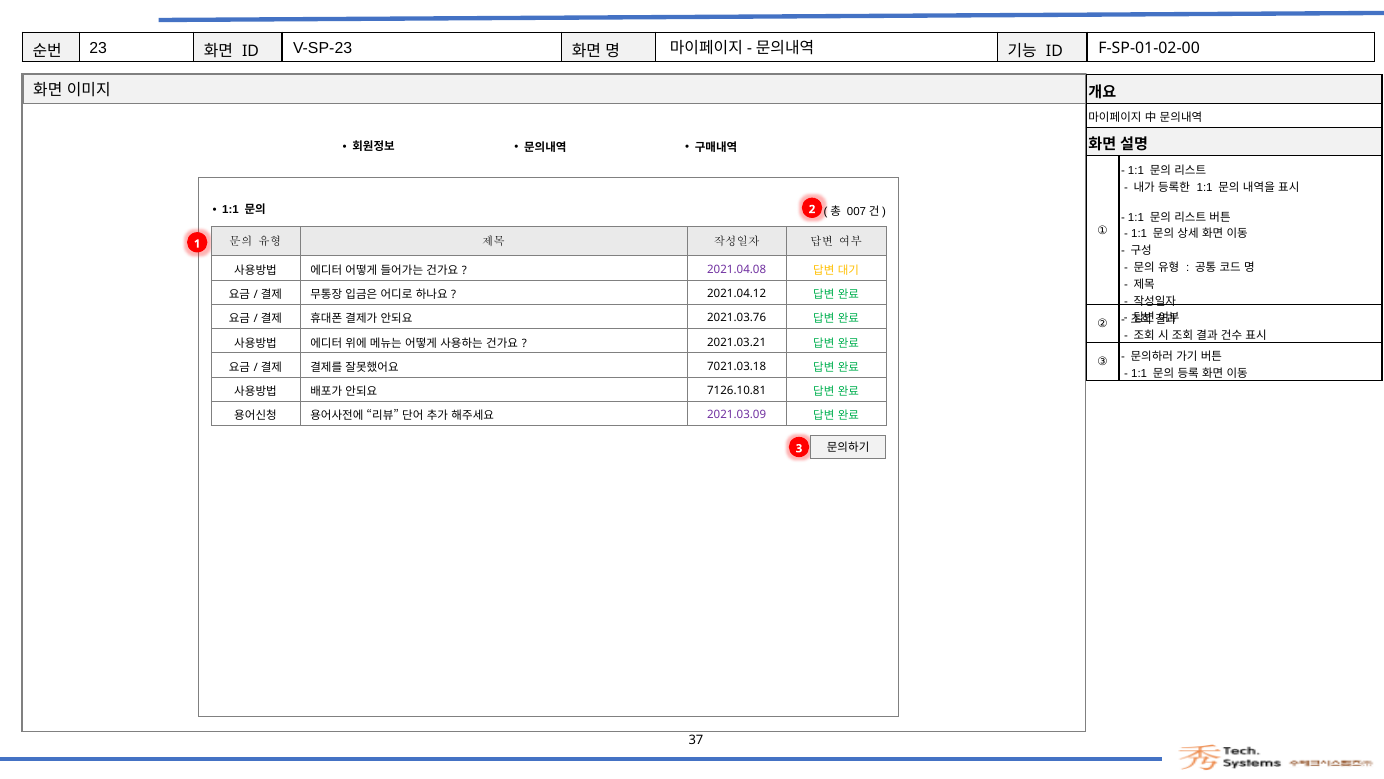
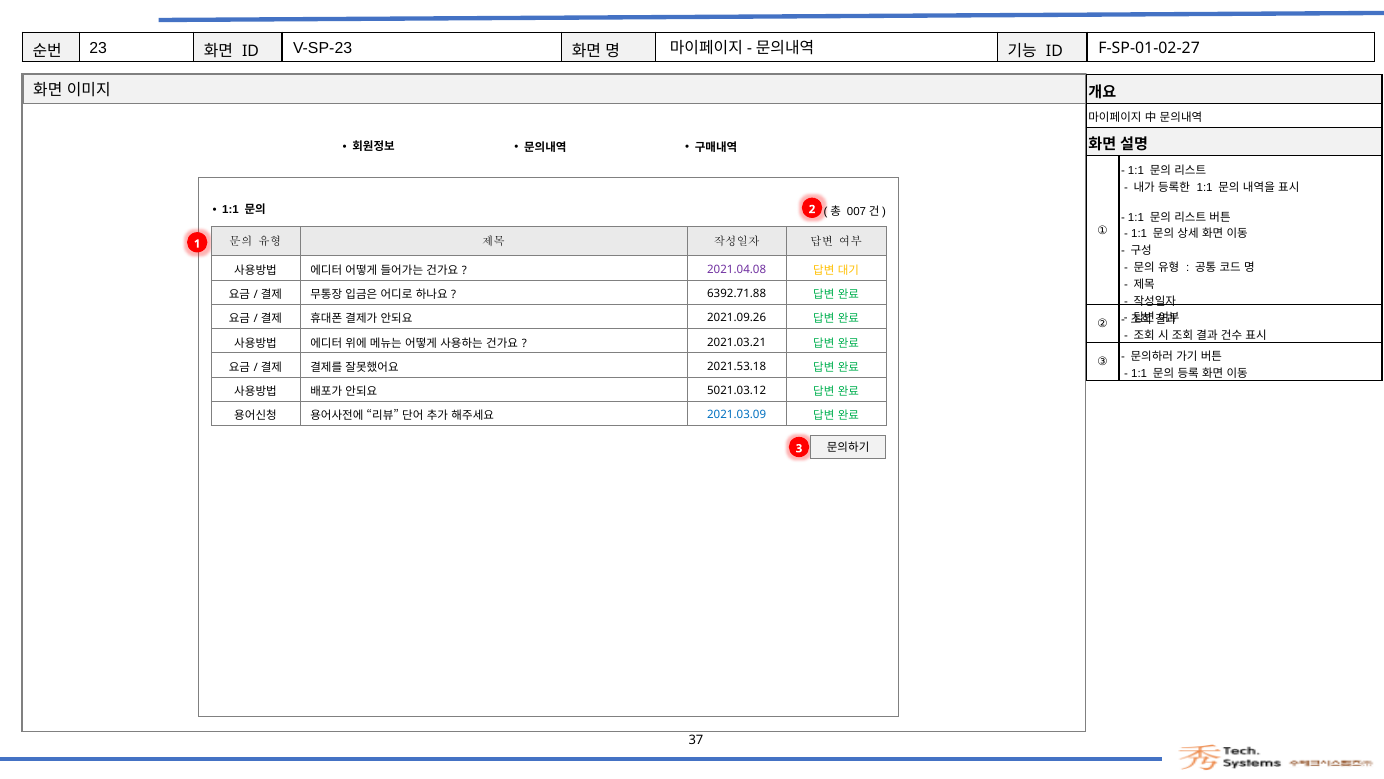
F-SP-01-02-00: F-SP-01-02-00 -> F-SP-01-02-27
2021.04.12: 2021.04.12 -> 6392.71.88
2021.03.76: 2021.03.76 -> 2021.09.26
7021.03.18: 7021.03.18 -> 2021.53.18
7126.10.81: 7126.10.81 -> 5021.03.12
2021.03.09 colour: purple -> blue
